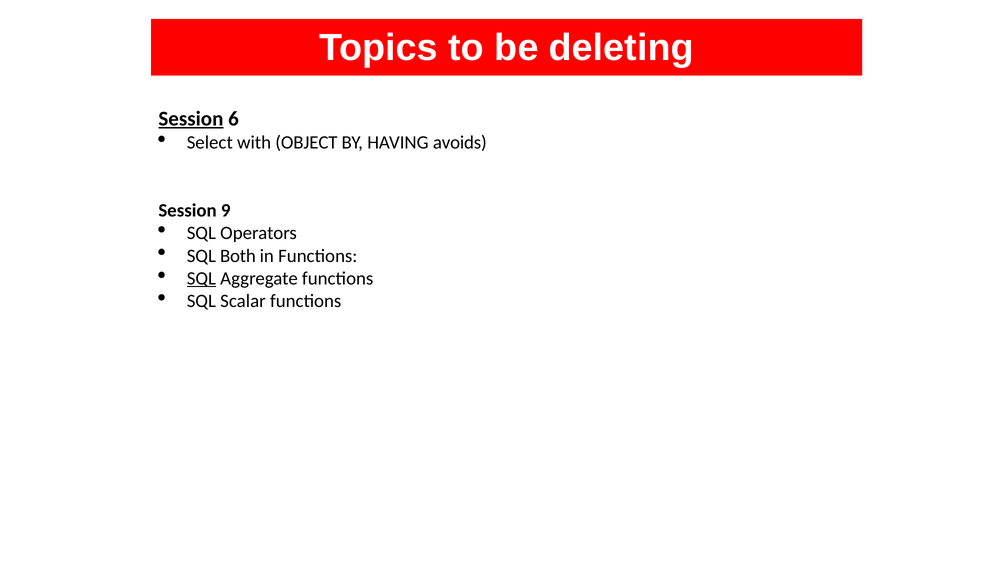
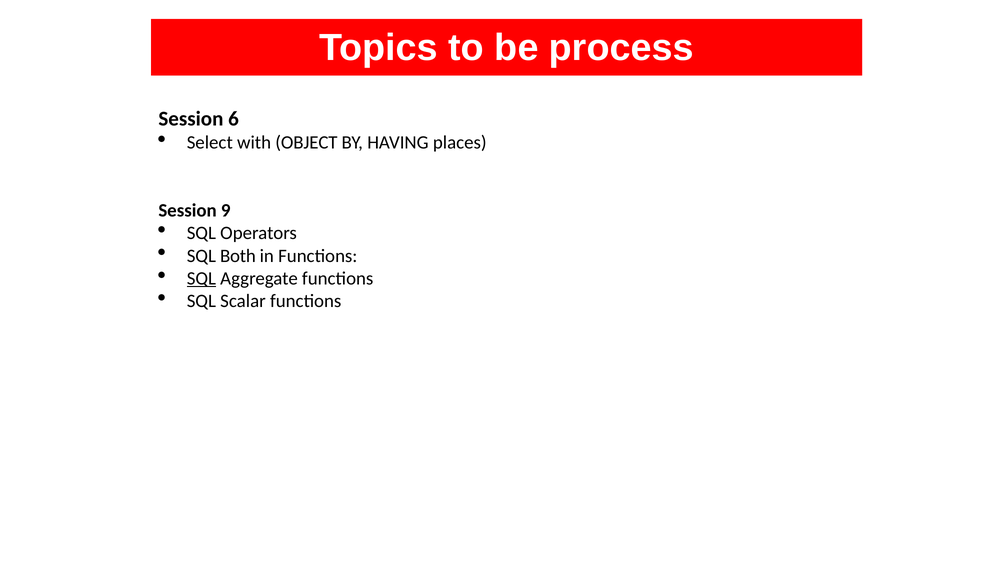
deleting: deleting -> process
Session at (191, 119) underline: present -> none
avoids: avoids -> places
